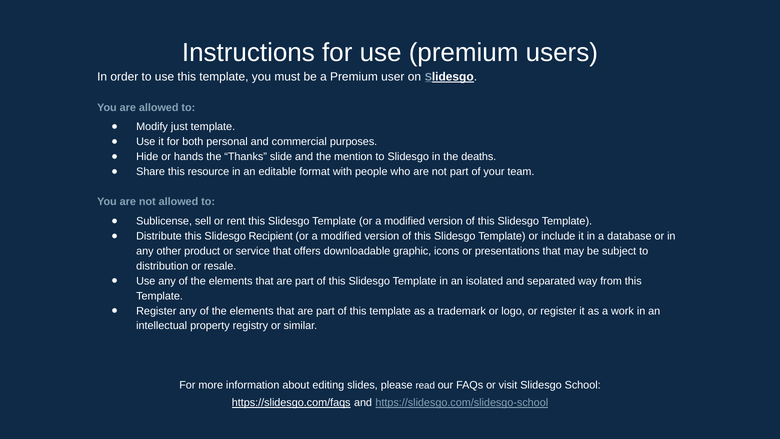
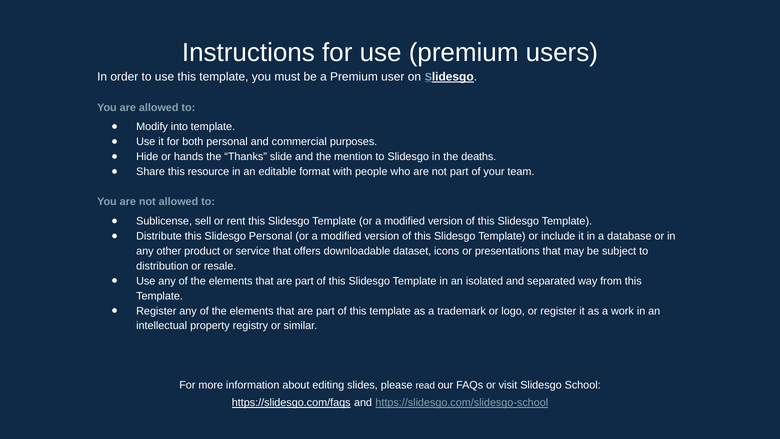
just: just -> into
Slidesgo Recipient: Recipient -> Personal
graphic: graphic -> dataset
